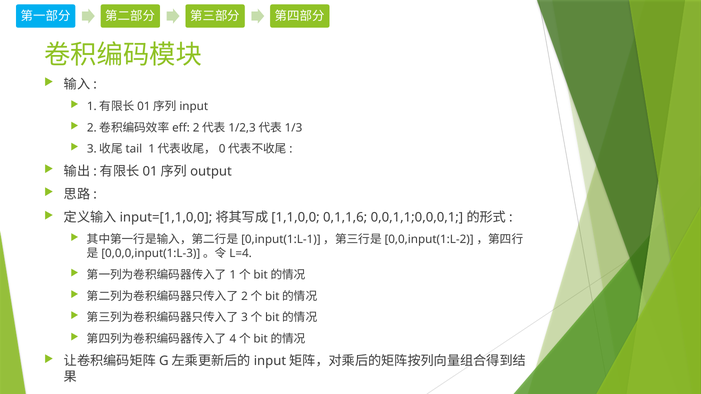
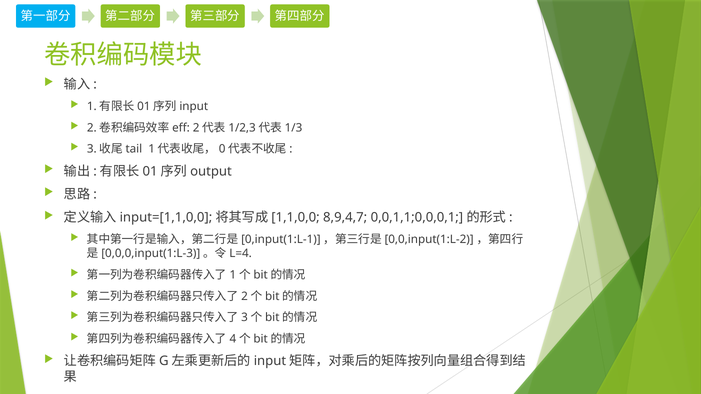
0,1,1,6: 0,1,1,6 -> 8,9,4,7
